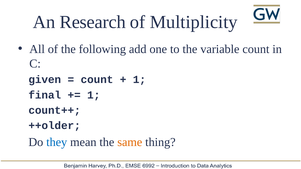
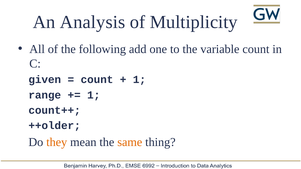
Research: Research -> Analysis
final: final -> range
they colour: blue -> orange
